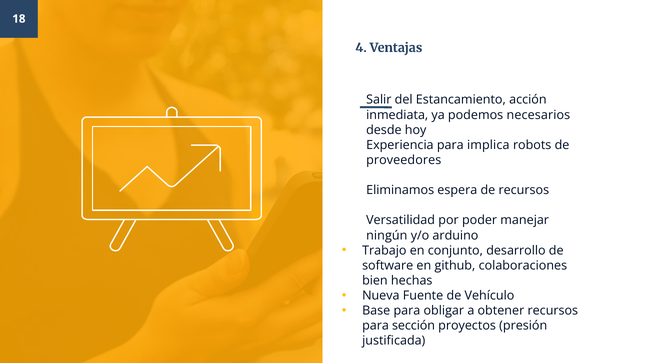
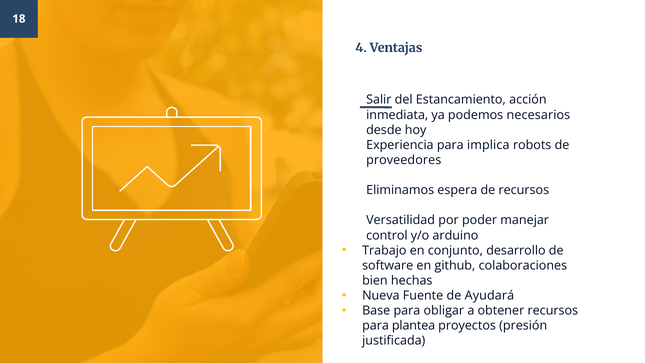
ningún: ningún -> control
Vehículo: Vehículo -> Ayudará
sección: sección -> plantea
